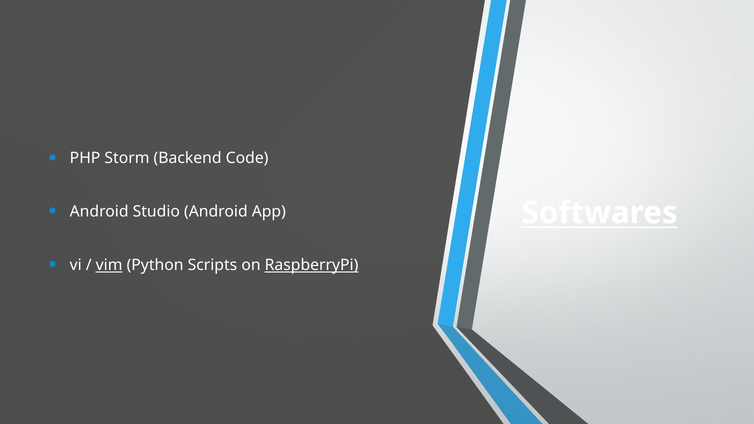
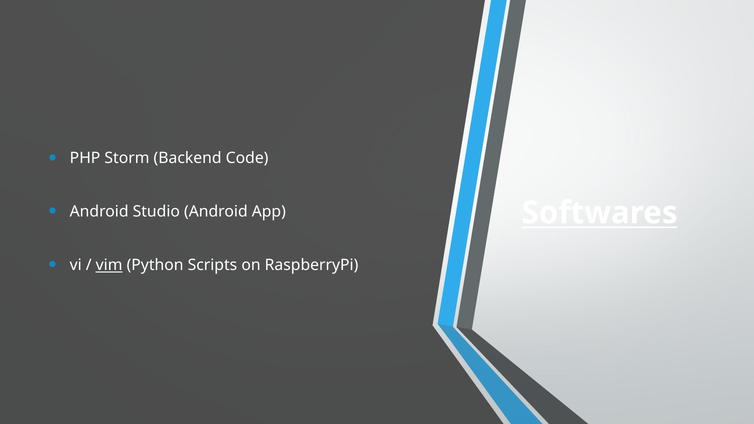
RaspberryPi underline: present -> none
